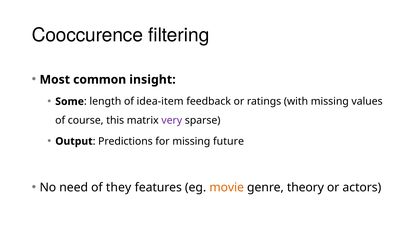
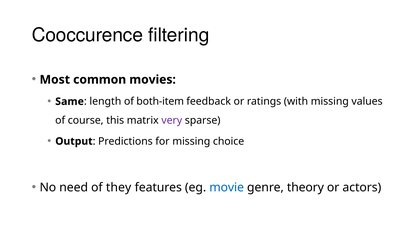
insight: insight -> movies
Some: Some -> Same
idea-item: idea-item -> both-item
future: future -> choice
movie colour: orange -> blue
